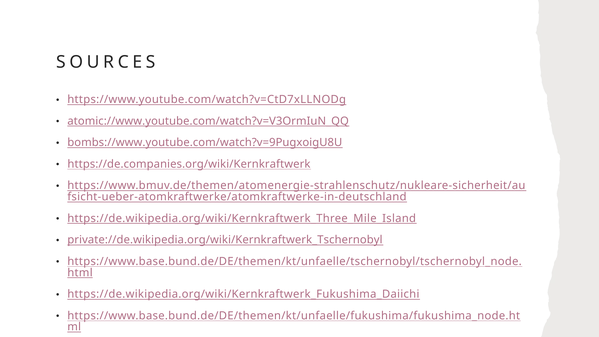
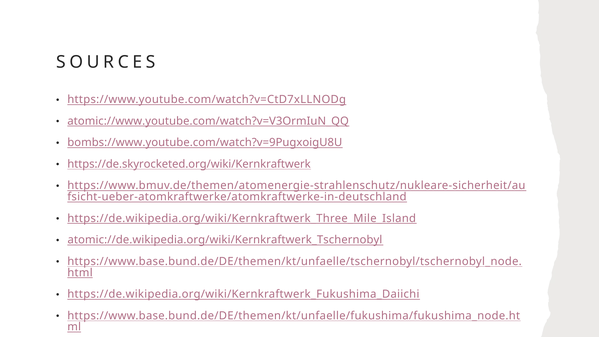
https://de.companies.org/wiki/Kernkraftwerk: https://de.companies.org/wiki/Kernkraftwerk -> https://de.skyrocketed.org/wiki/Kernkraftwerk
private://de.wikipedia.org/wiki/Kernkraftwerk_Tschernobyl: private://de.wikipedia.org/wiki/Kernkraftwerk_Tschernobyl -> atomic://de.wikipedia.org/wiki/Kernkraftwerk_Tschernobyl
